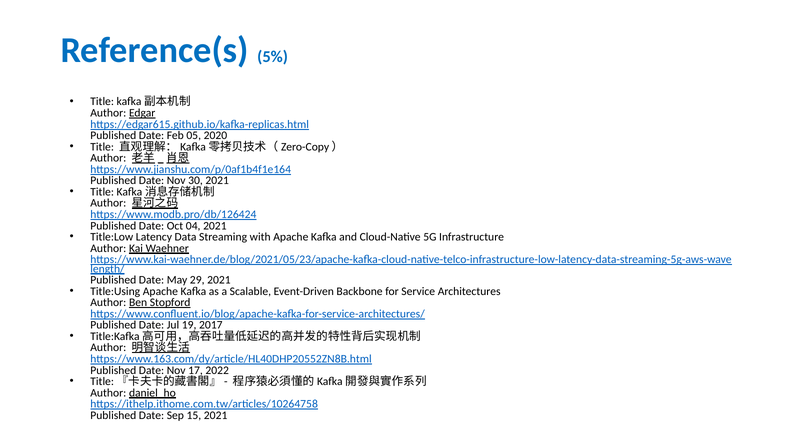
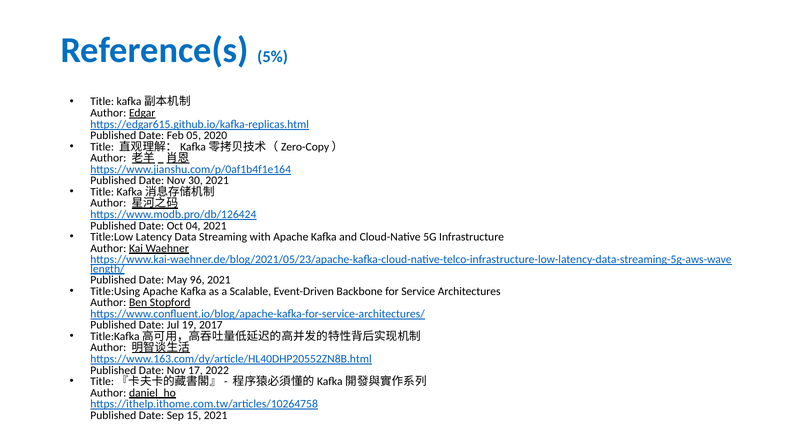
29: 29 -> 96
